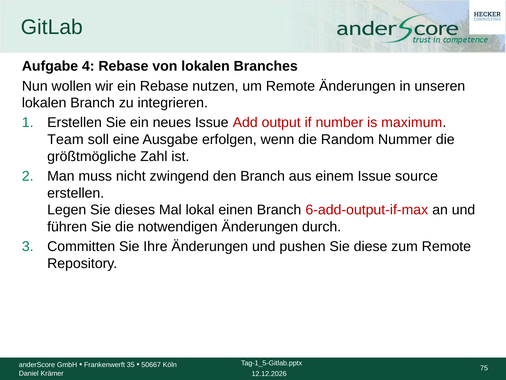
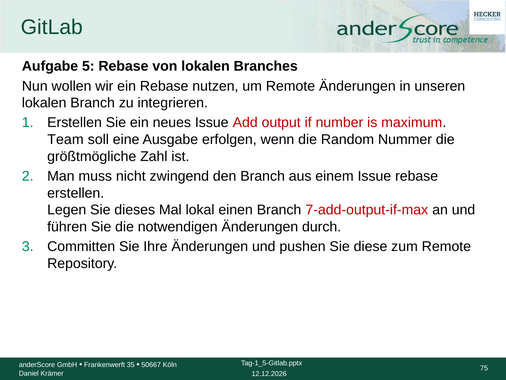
4: 4 -> 5
Issue source: source -> rebase
6-add-output-if-max: 6-add-output-if-max -> 7-add-output-if-max
